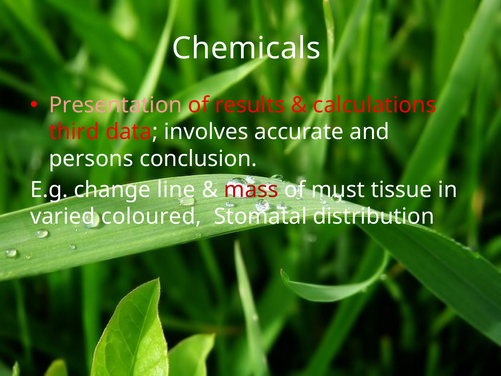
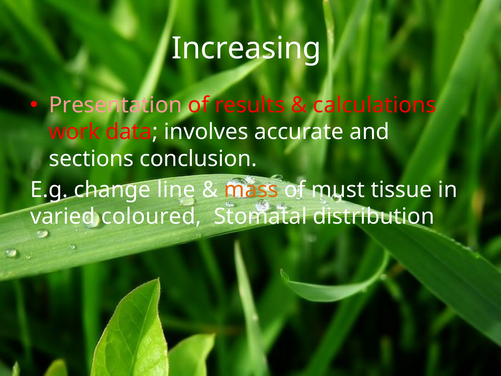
Chemicals: Chemicals -> Increasing
third: third -> work
persons: persons -> sections
mass colour: red -> orange
